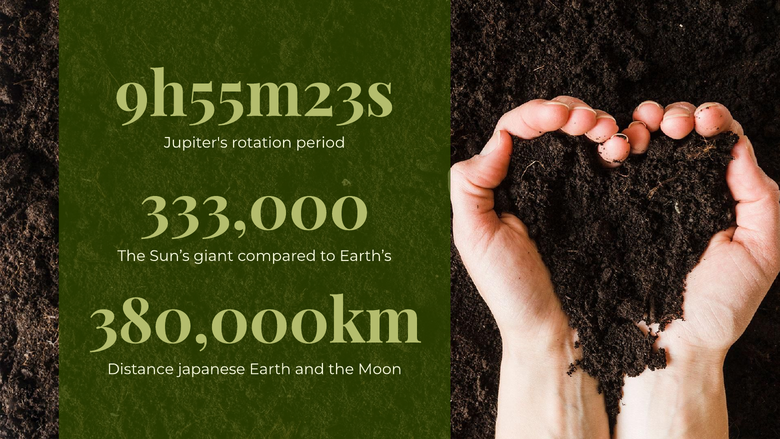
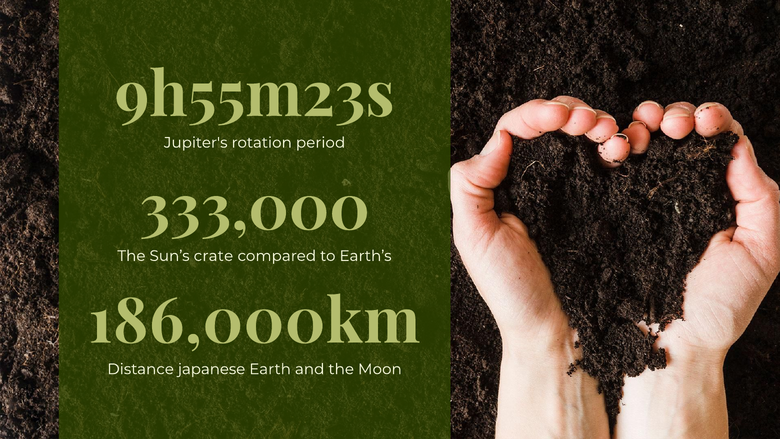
giant: giant -> crate
380,000km: 380,000km -> 186,000km
